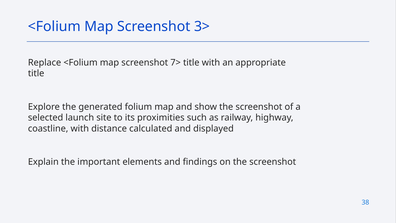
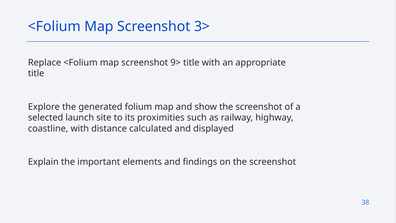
7>: 7> -> 9>
